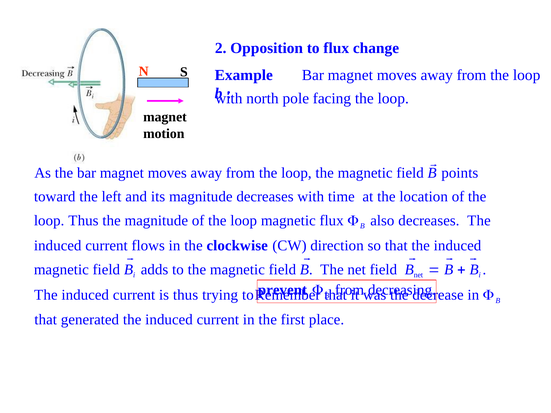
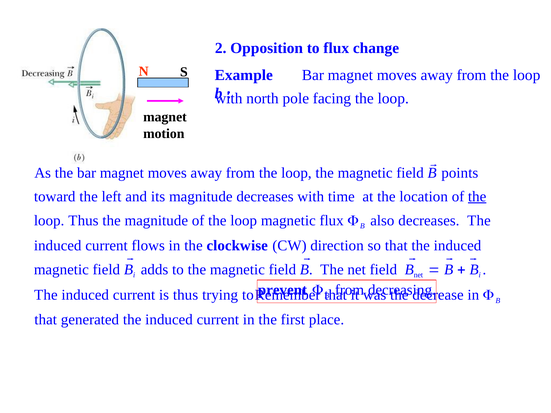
the at (477, 197) underline: none -> present
